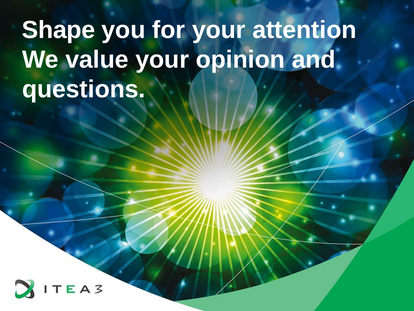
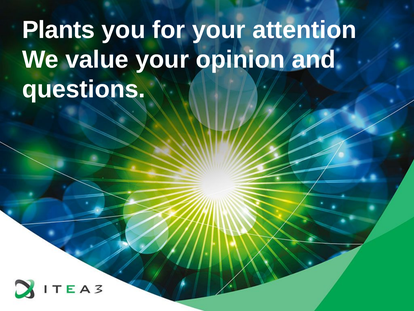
Shape: Shape -> Plants
